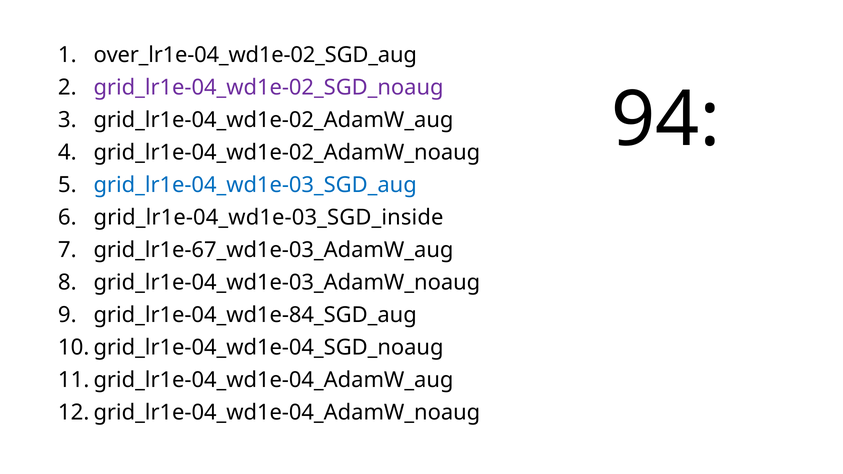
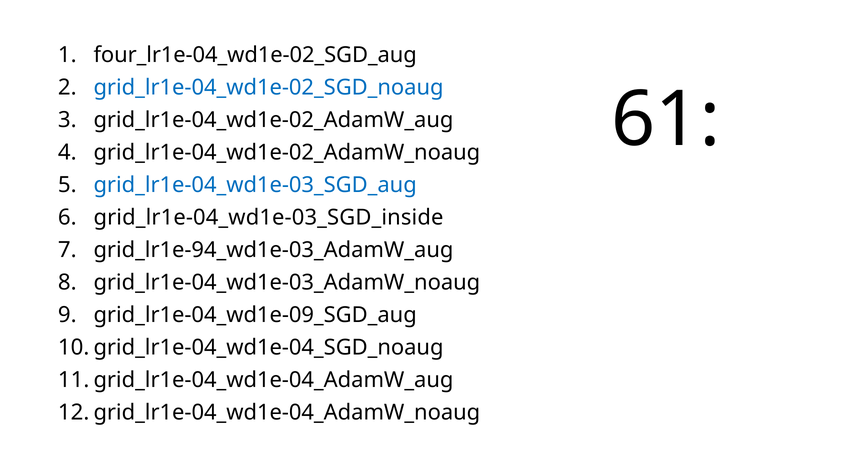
over_lr1e-04_wd1e-02_SGD_aug: over_lr1e-04_wd1e-02_SGD_aug -> four_lr1e-04_wd1e-02_SGD_aug
grid_lr1e-04_wd1e-02_SGD_noaug colour: purple -> blue
94: 94 -> 61
grid_lr1e-67_wd1e-03_AdamW_aug: grid_lr1e-67_wd1e-03_AdamW_aug -> grid_lr1e-94_wd1e-03_AdamW_aug
grid_lr1e-04_wd1e-84_SGD_aug: grid_lr1e-04_wd1e-84_SGD_aug -> grid_lr1e-04_wd1e-09_SGD_aug
